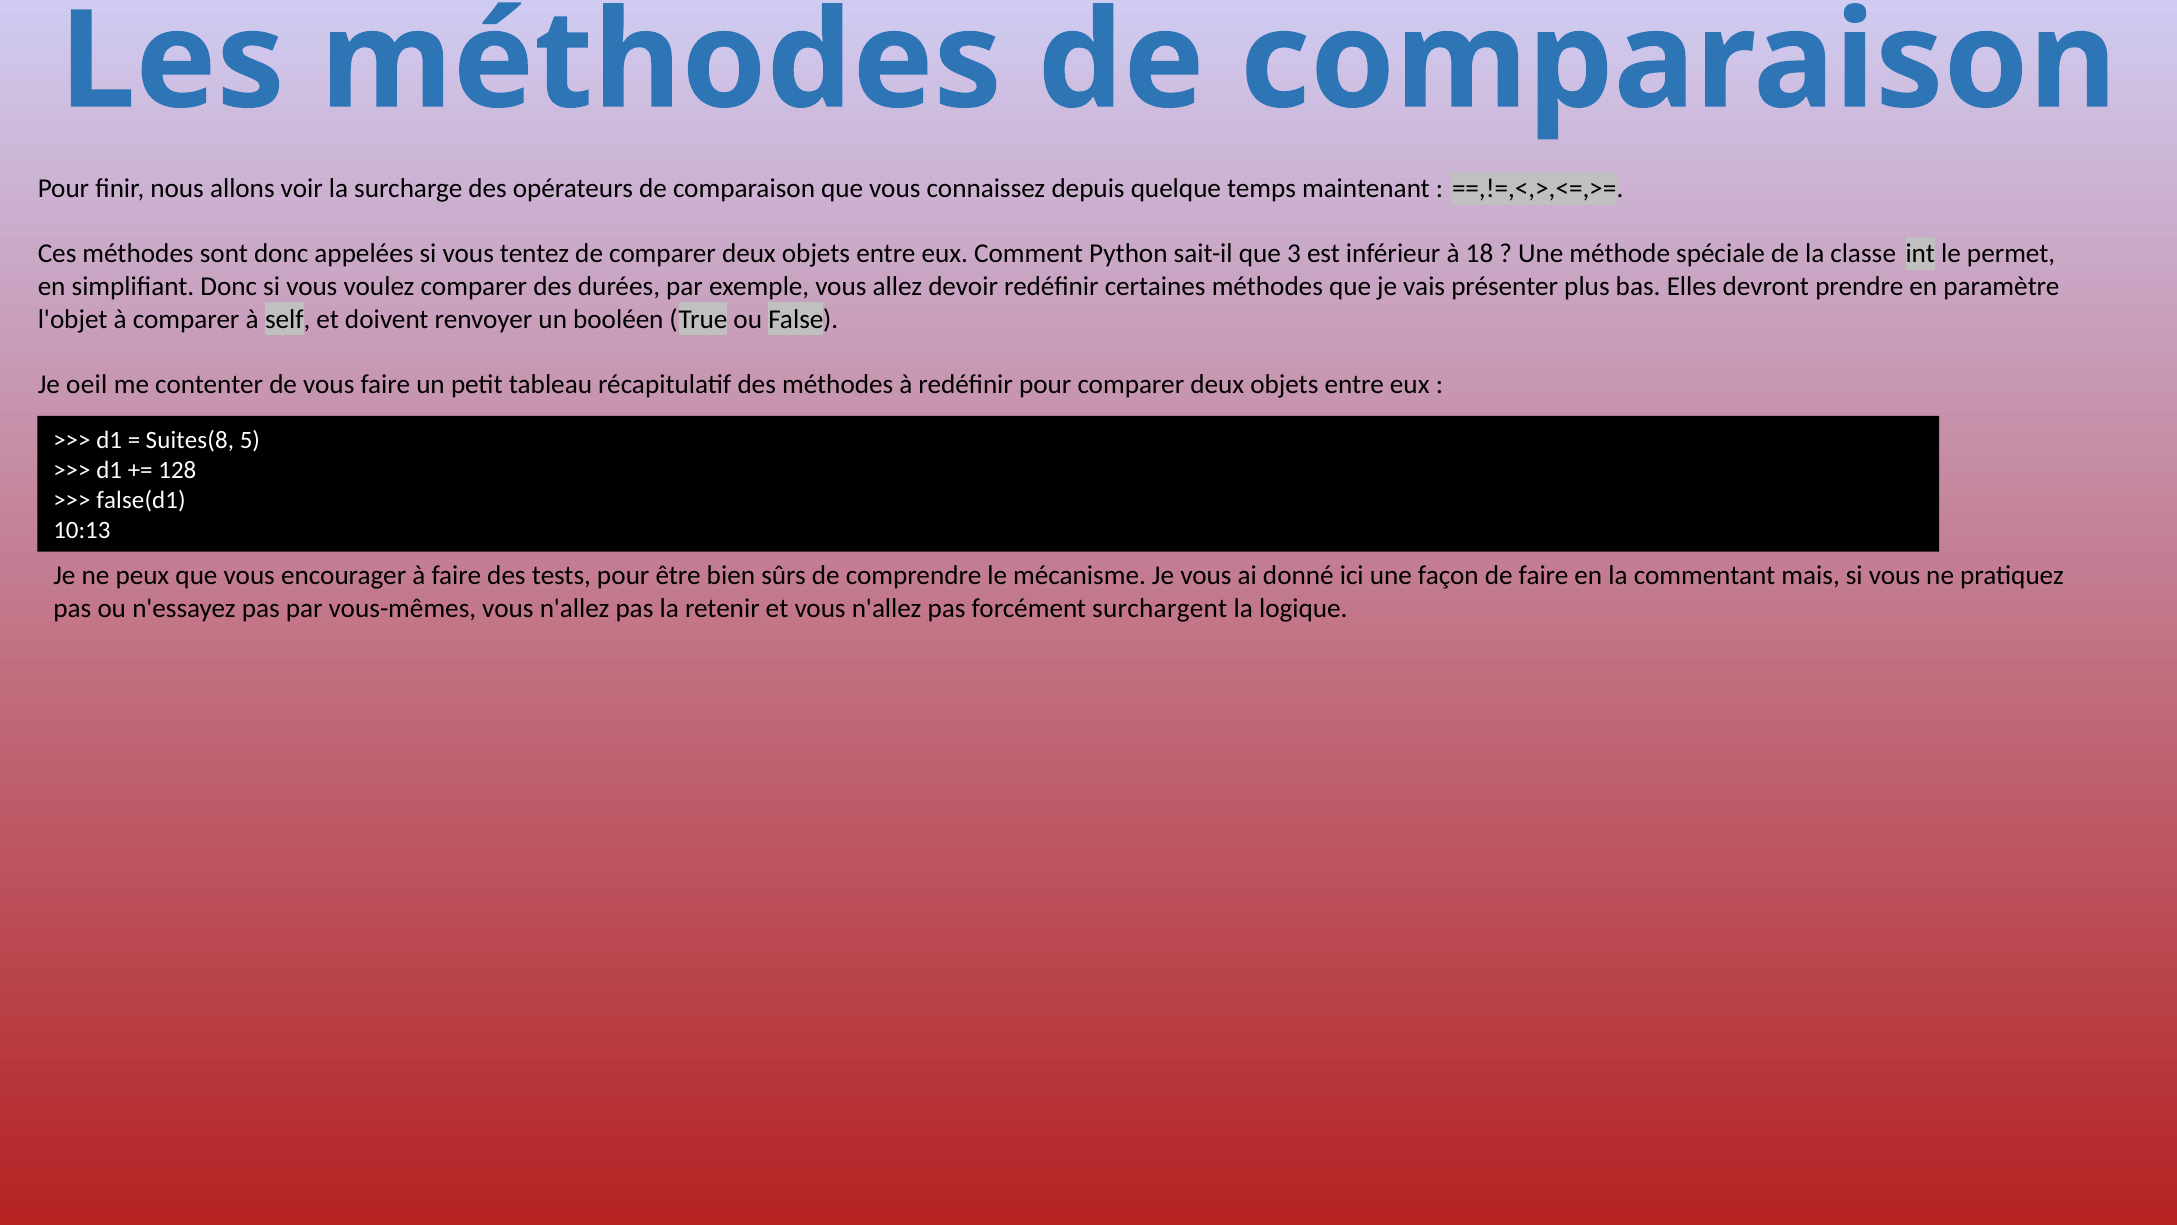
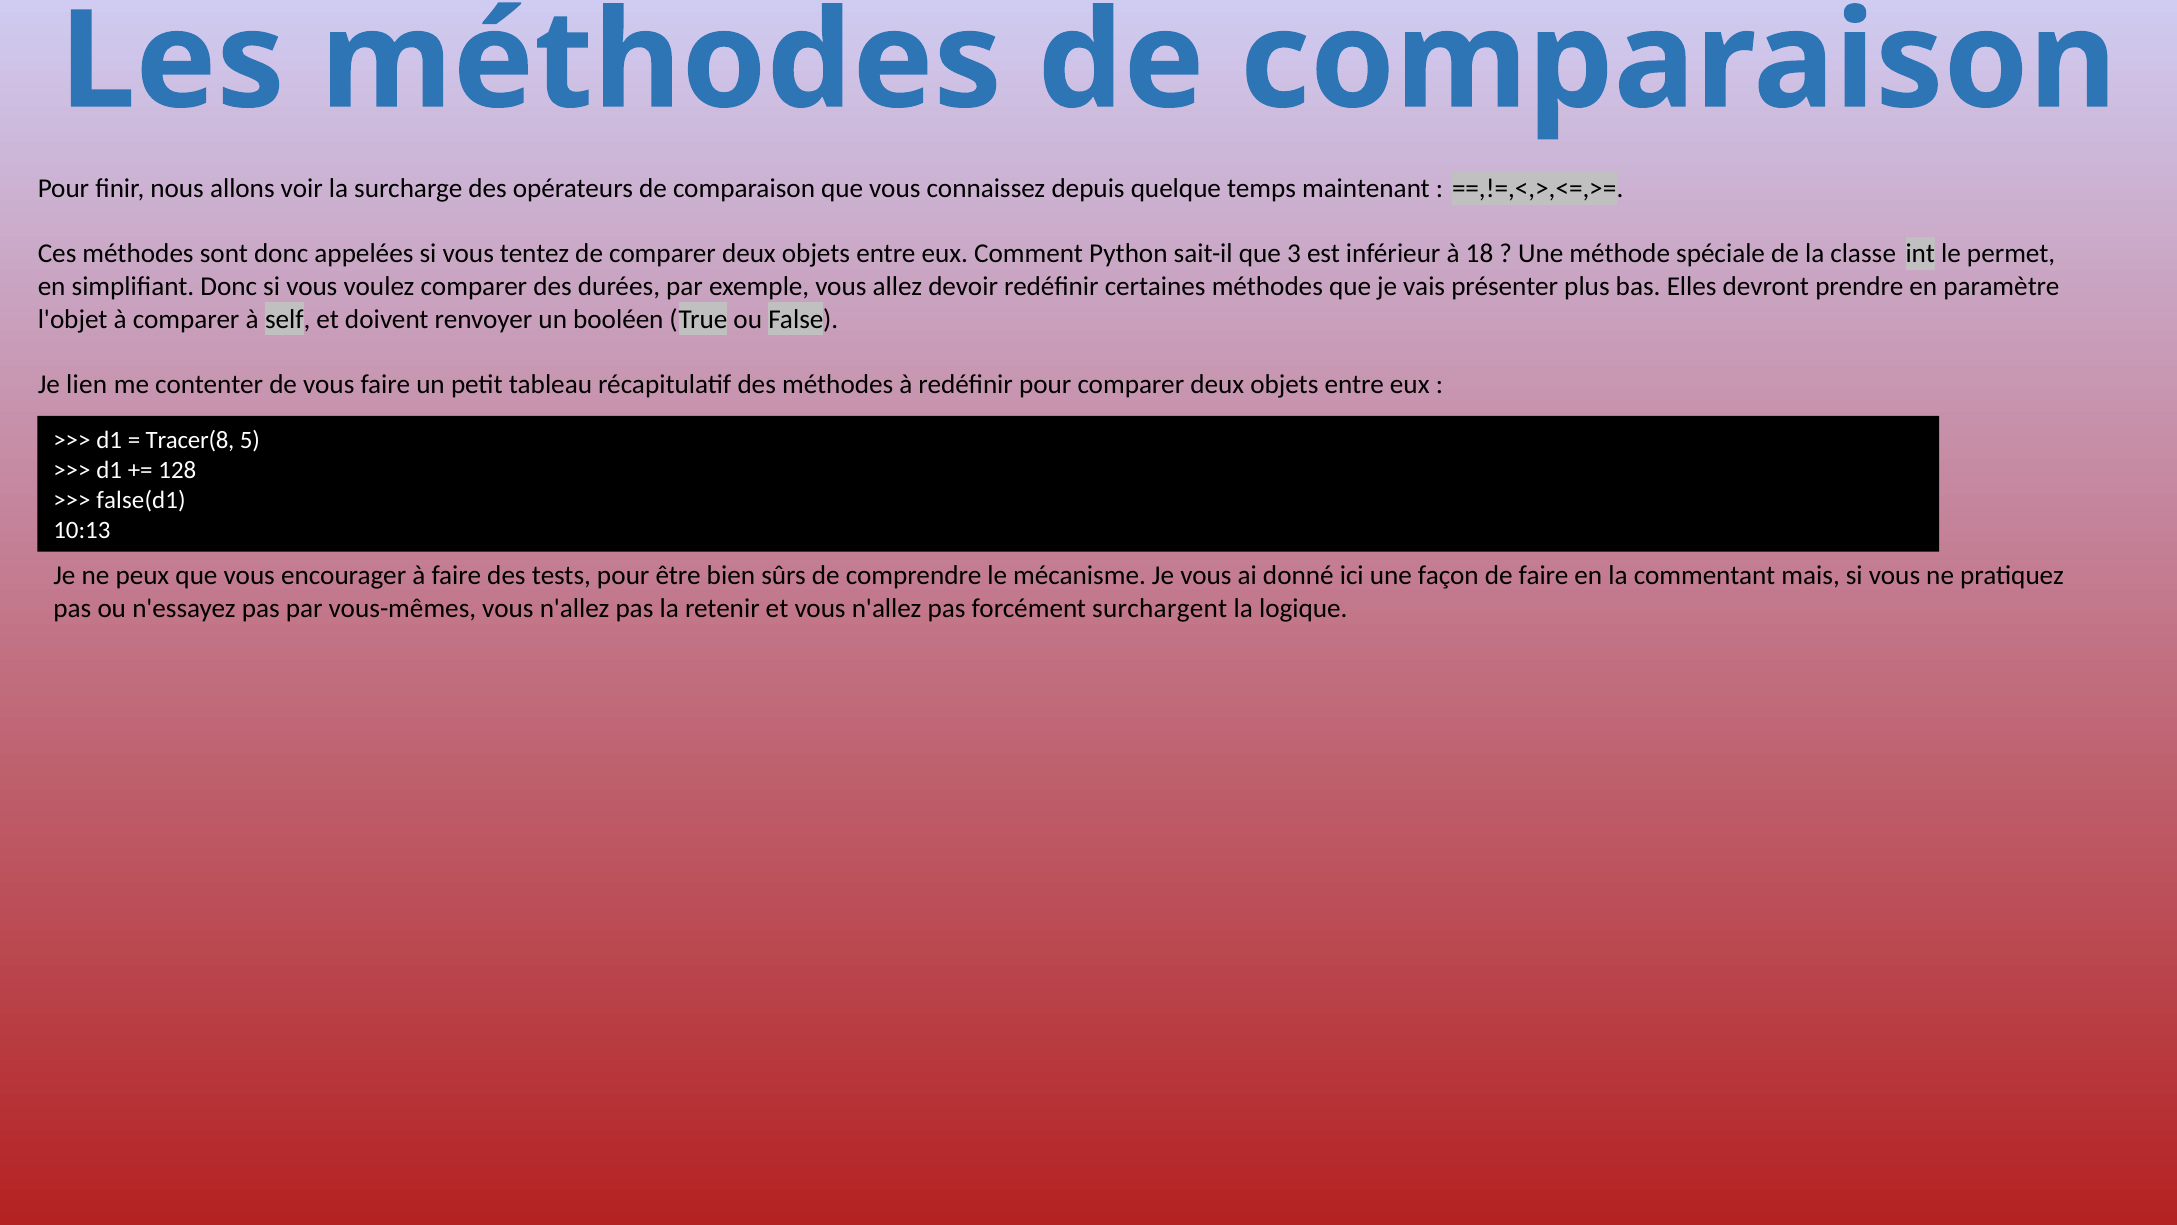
oeil: oeil -> lien
Suites(8: Suites(8 -> Tracer(8
